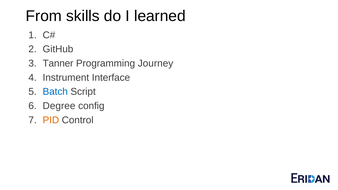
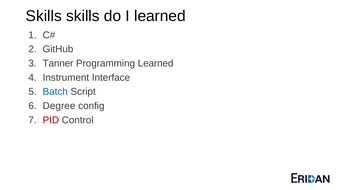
From at (44, 16): From -> Skills
Programming Journey: Journey -> Learned
PID colour: orange -> red
